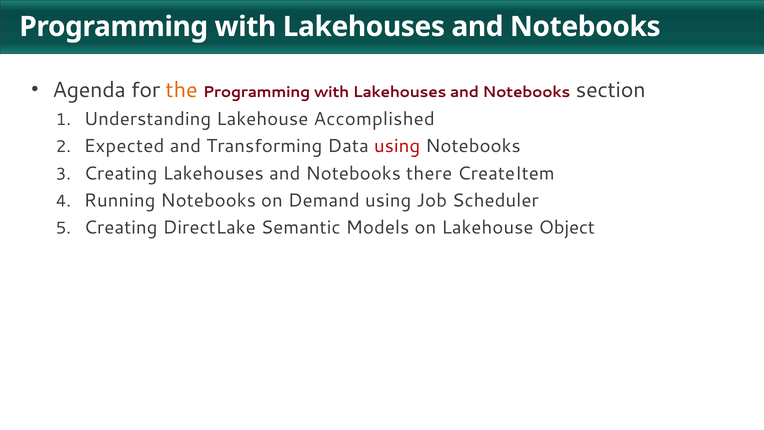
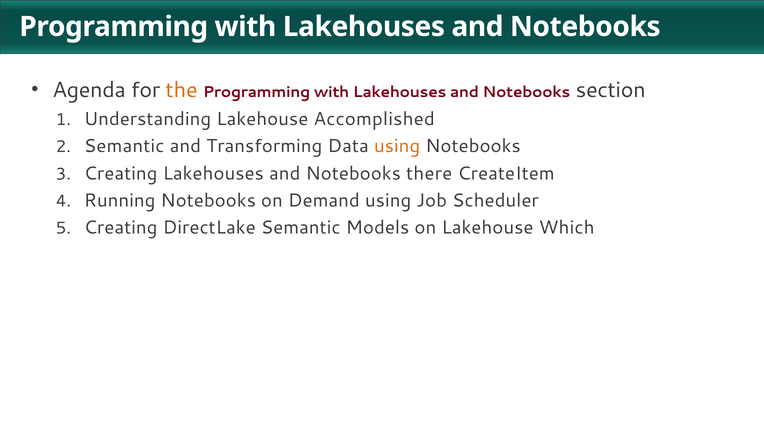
Expected at (124, 146): Expected -> Semantic
using at (397, 146) colour: red -> orange
Object: Object -> Which
